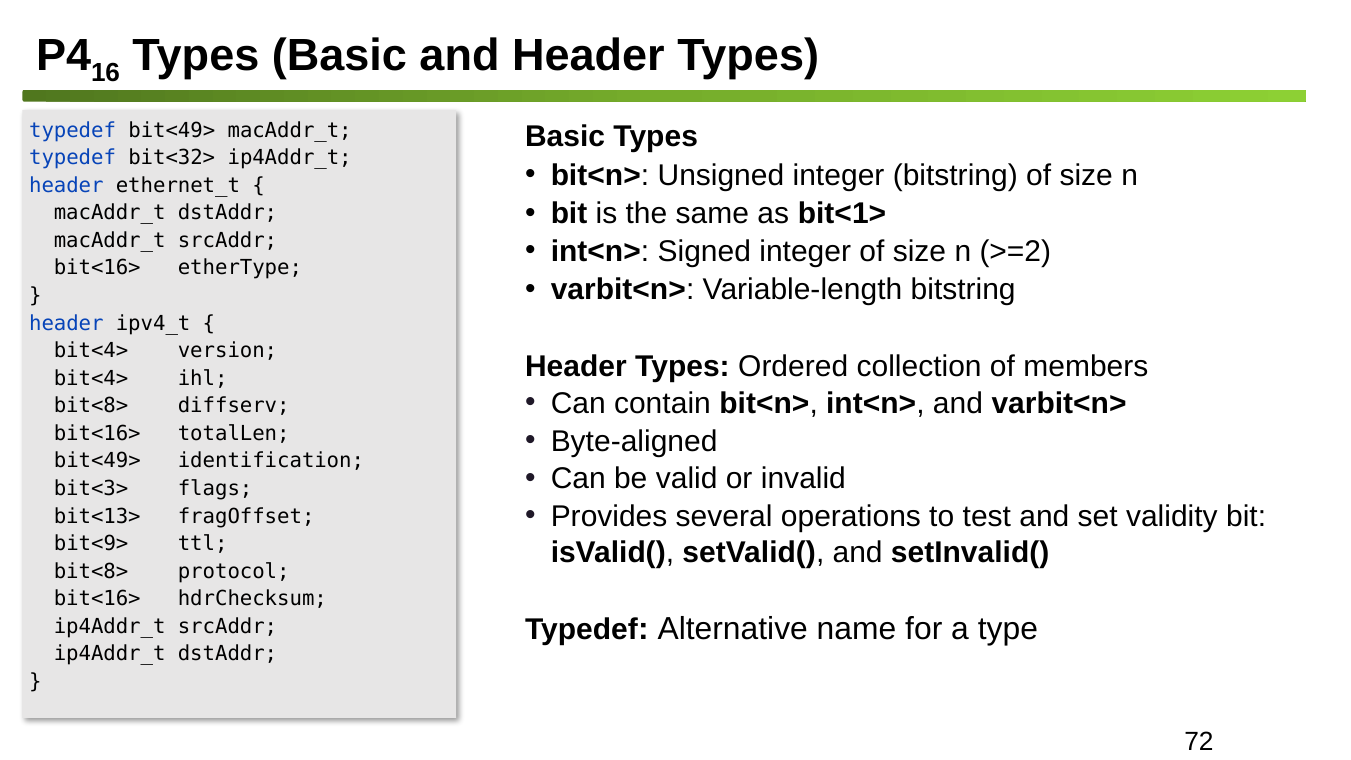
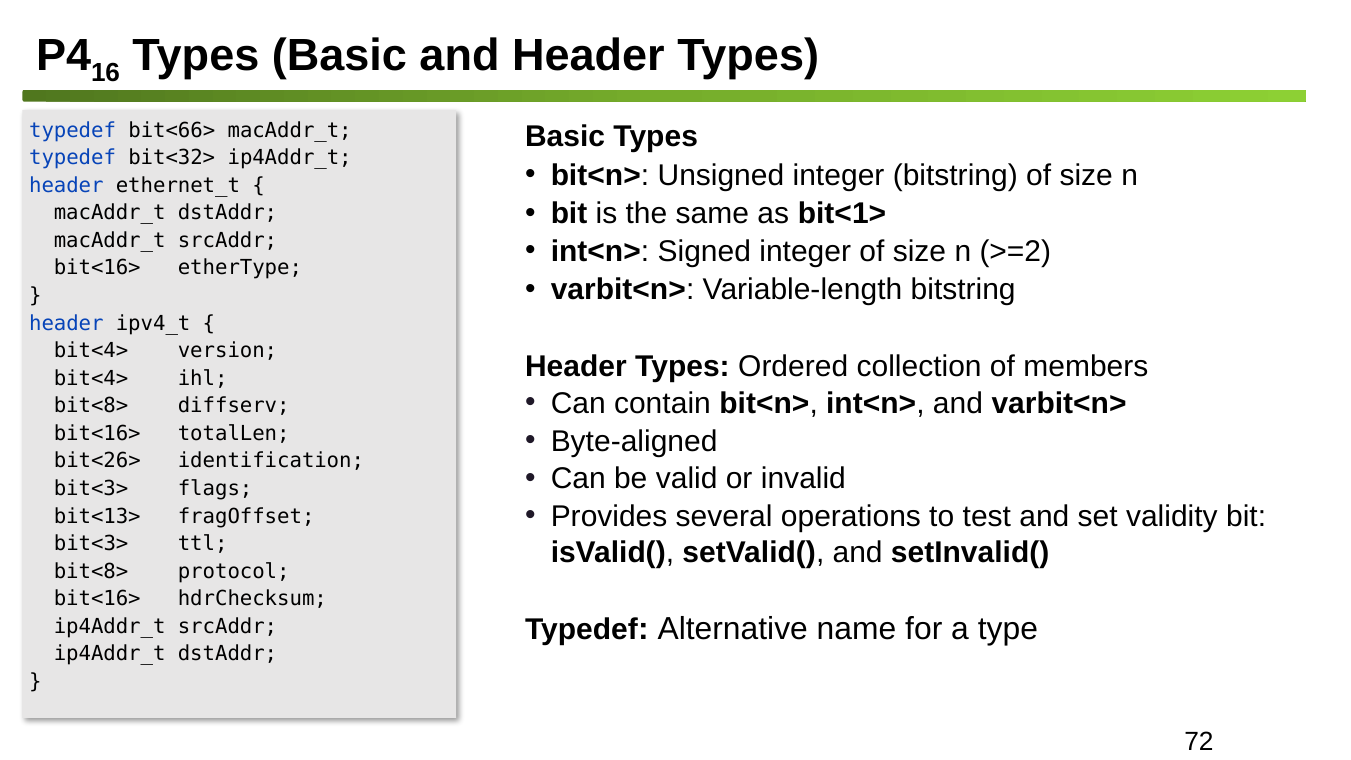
typedef bit<49>: bit<49> -> bit<66>
bit<49> at (97, 461): bit<49> -> bit<26>
bit<9> at (91, 544): bit<9> -> bit<3>
